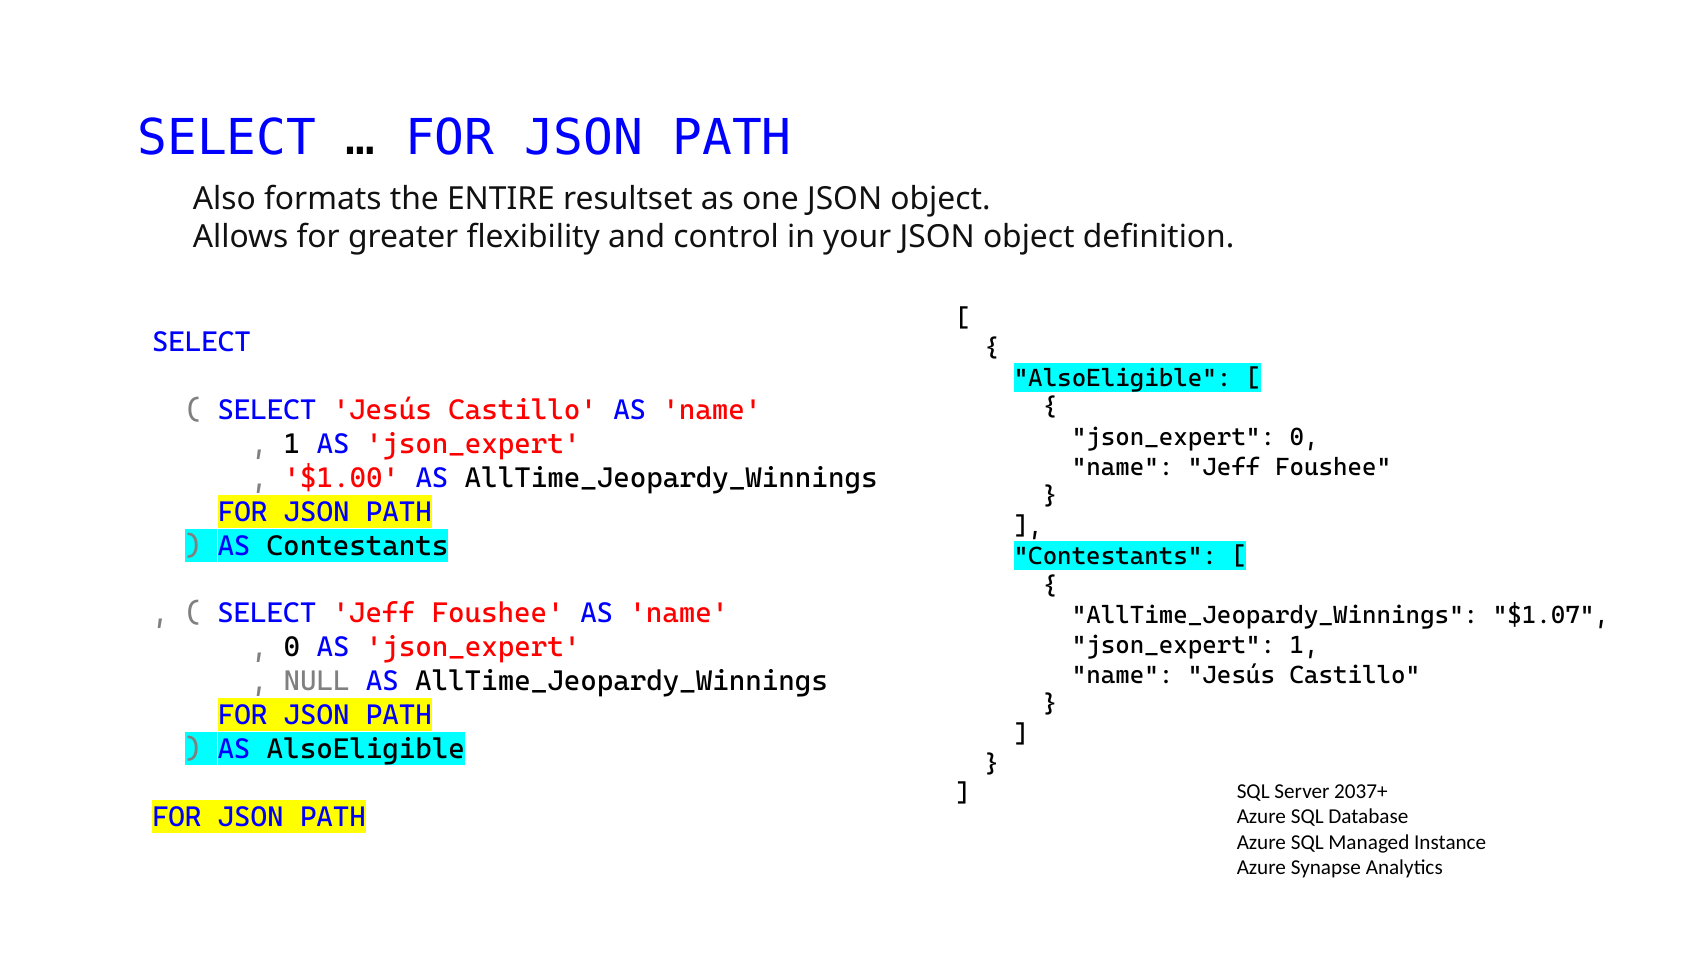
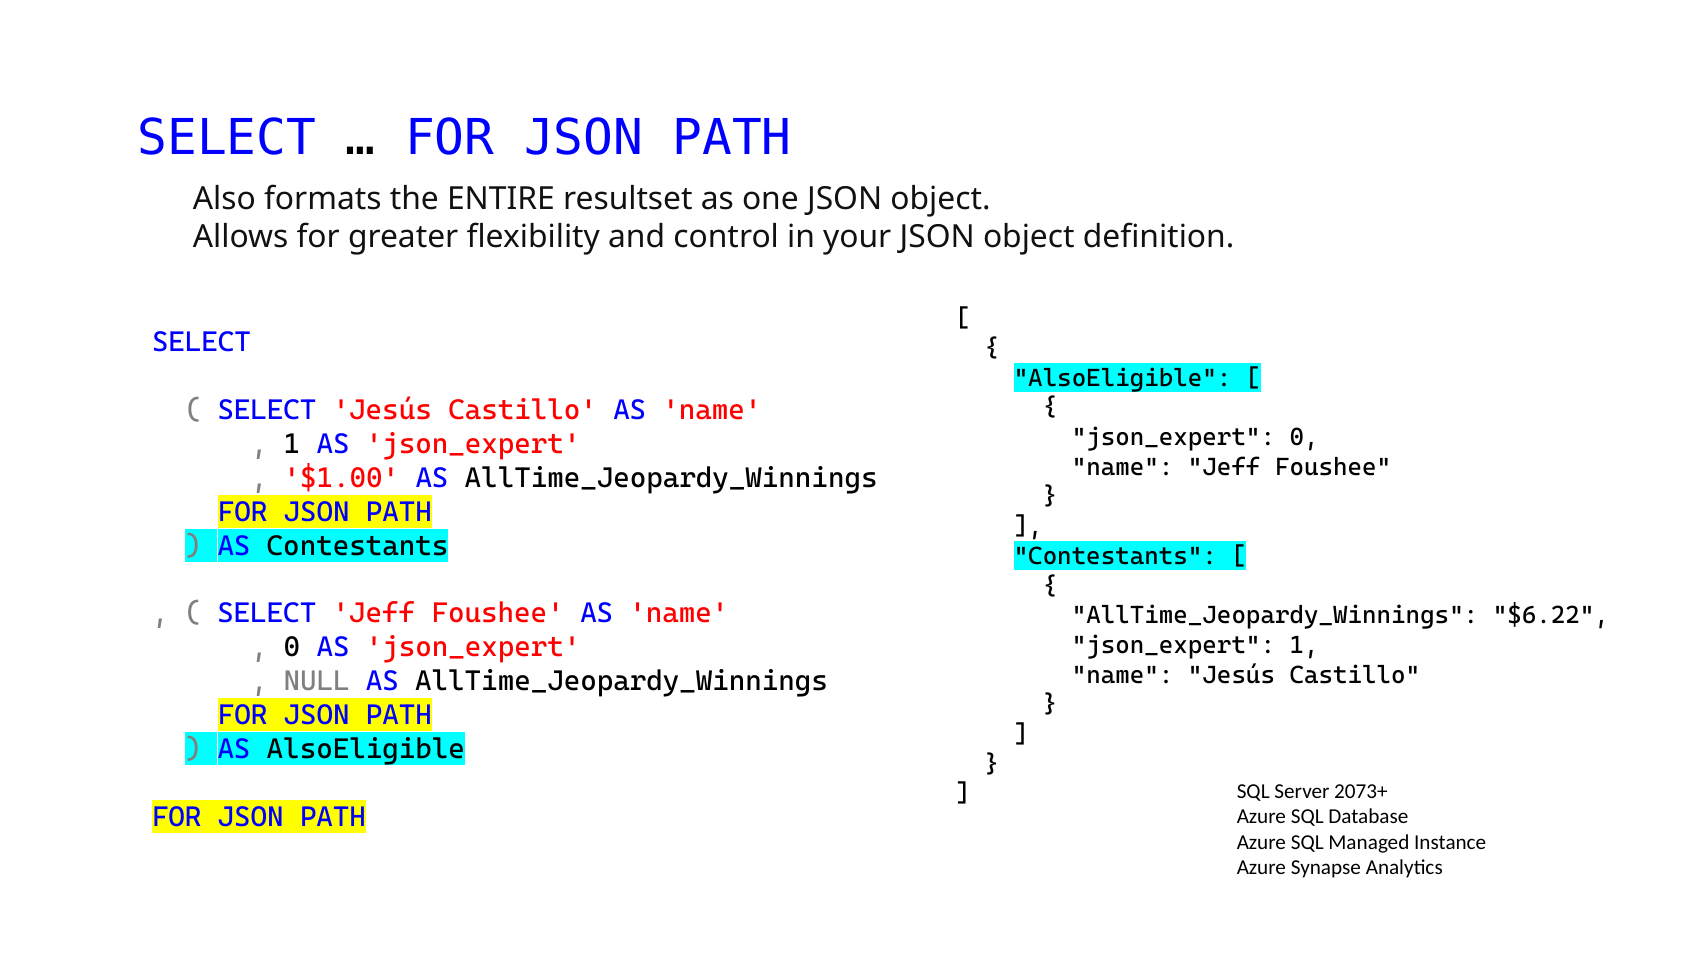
$1.07: $1.07 -> $6.22
2037+: 2037+ -> 2073+
